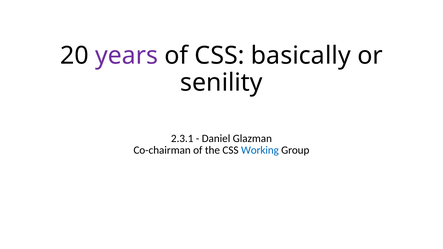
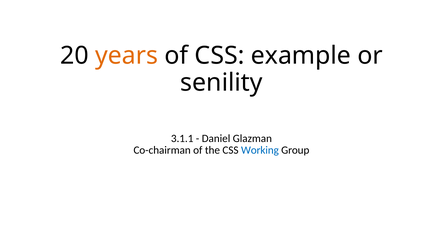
years colour: purple -> orange
basically: basically -> example
2.3.1: 2.3.1 -> 3.1.1
